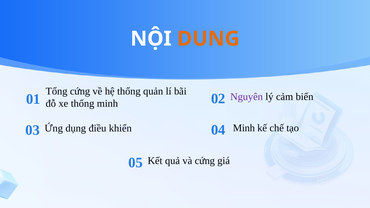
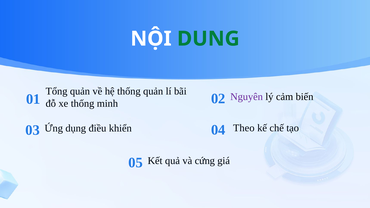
DUNG colour: orange -> green
Tổng cứng: cứng -> quản
03 Minh: Minh -> Theo
